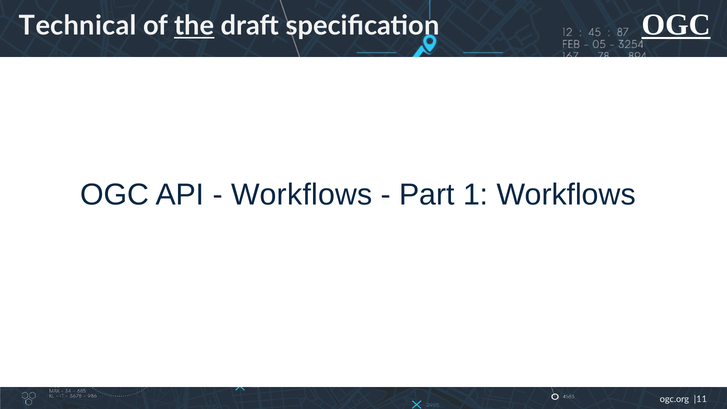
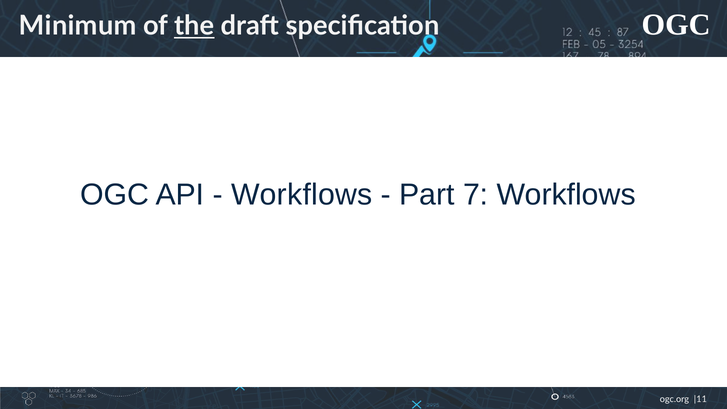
OGC at (676, 25) underline: present -> none
Technical: Technical -> Minimum
1: 1 -> 7
